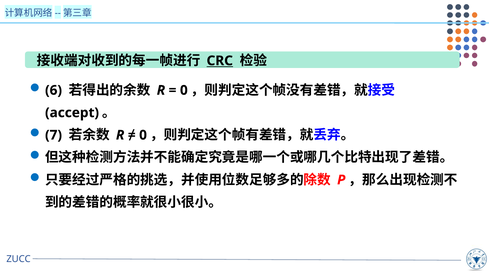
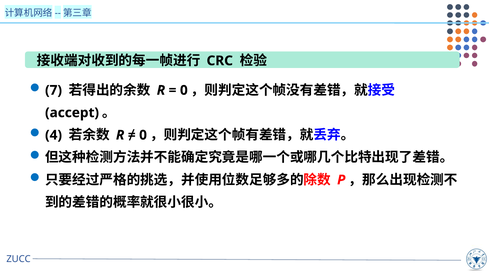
CRC underline: present -> none
6: 6 -> 7
7: 7 -> 4
